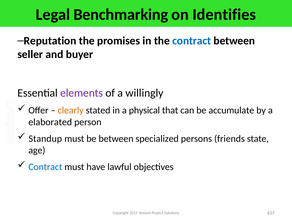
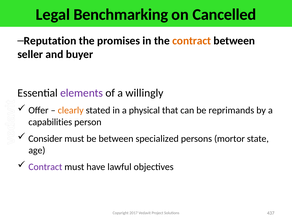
Identifies: Identifies -> Cancelled
contract at (192, 41) colour: blue -> orange
accumulate: accumulate -> reprimands
elaborated: elaborated -> capabilities
Standup: Standup -> Consider
friends: friends -> mortor
Contract at (45, 167) colour: blue -> purple
